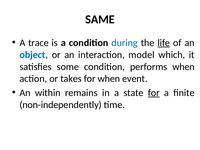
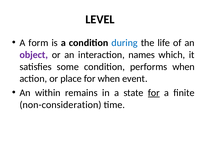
SAME: SAME -> LEVEL
trace: trace -> form
life underline: present -> none
object colour: blue -> purple
model: model -> names
takes: takes -> place
non-independently: non-independently -> non-consideration
